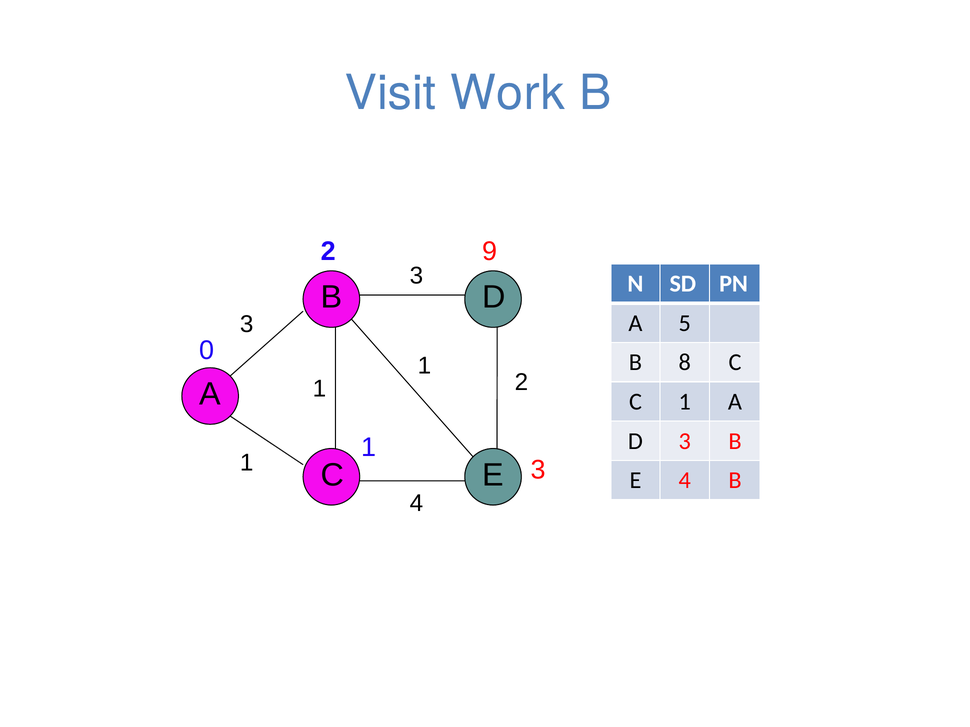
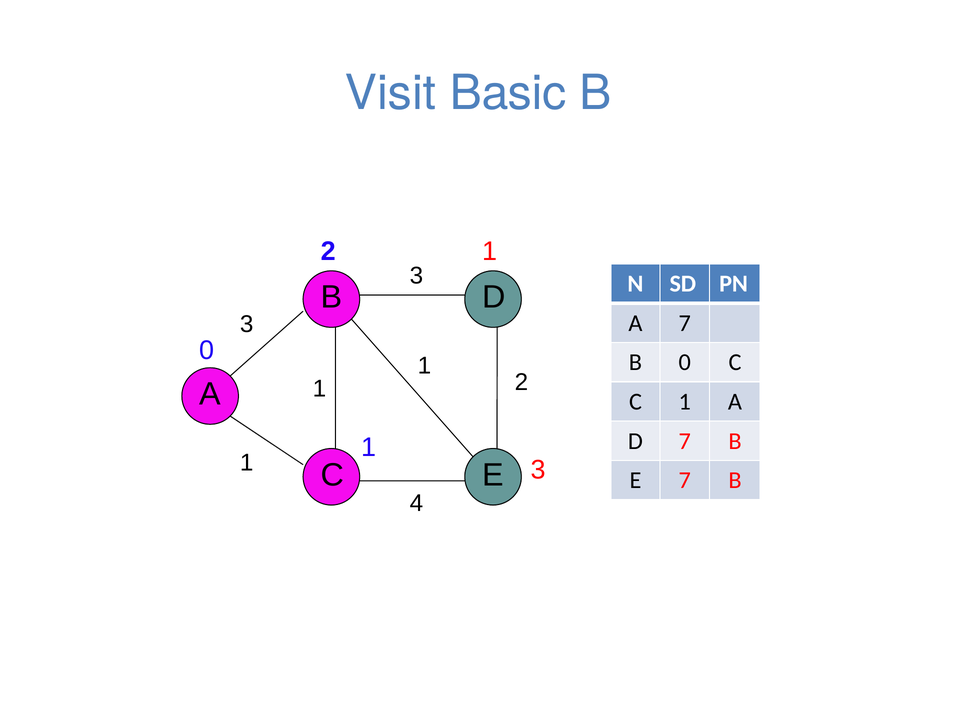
Work: Work -> Basic
9 at (490, 252): 9 -> 1
A 5: 5 -> 7
B 8: 8 -> 0
D 3: 3 -> 7
E 4: 4 -> 7
